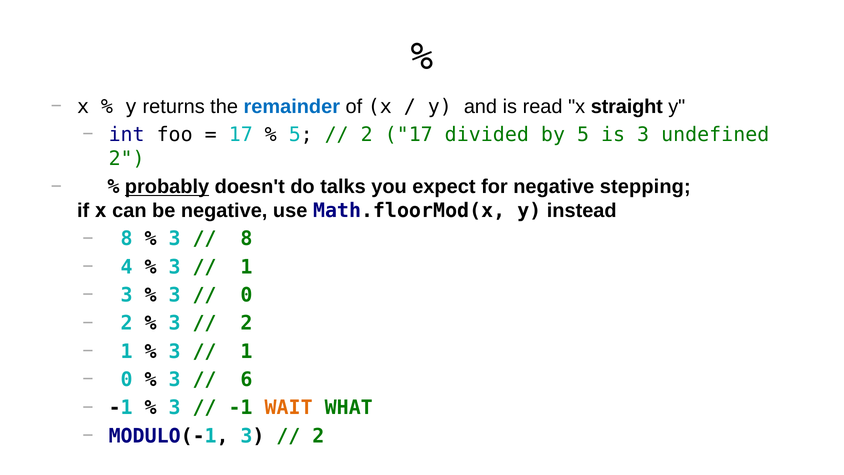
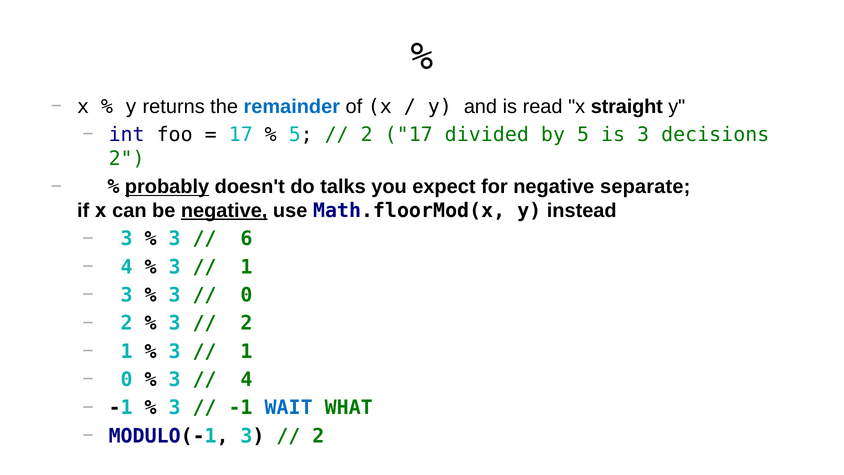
undefined: undefined -> decisions
stepping: stepping -> separate
negative at (224, 211) underline: none -> present
8 at (127, 239): 8 -> 3
8 at (246, 239): 8 -> 6
6 at (246, 380): 6 -> 4
WAIT colour: orange -> blue
